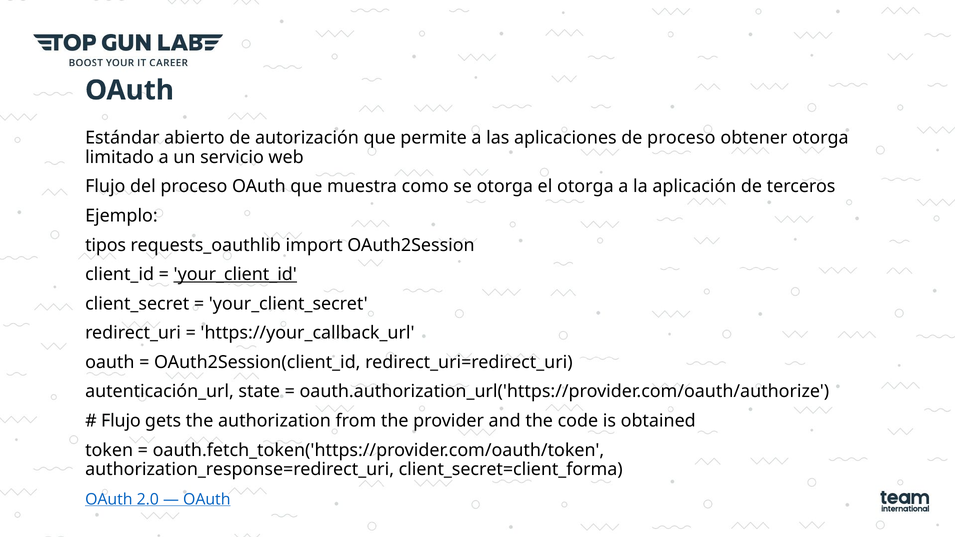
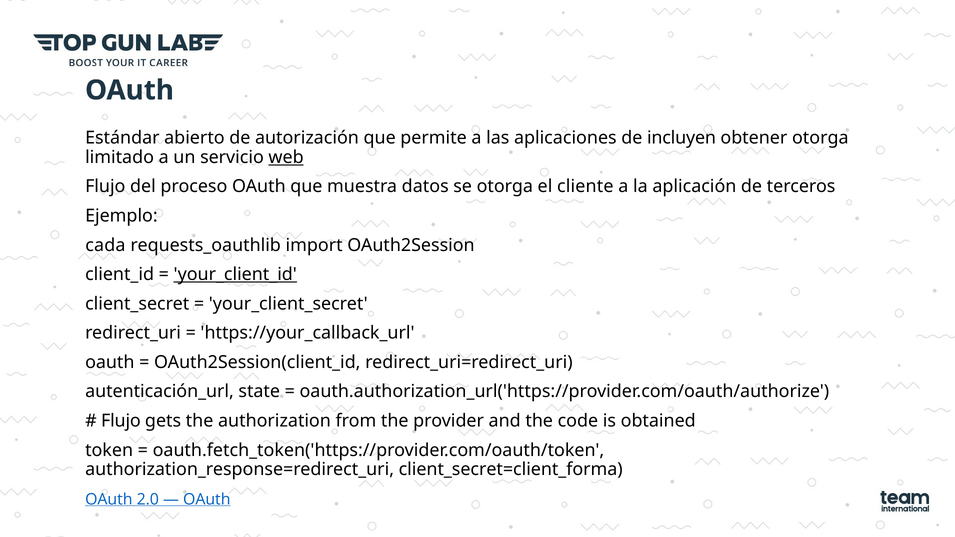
de proceso: proceso -> incluyen
web underline: none -> present
como: como -> datos
el otorga: otorga -> cliente
tipos: tipos -> cada
